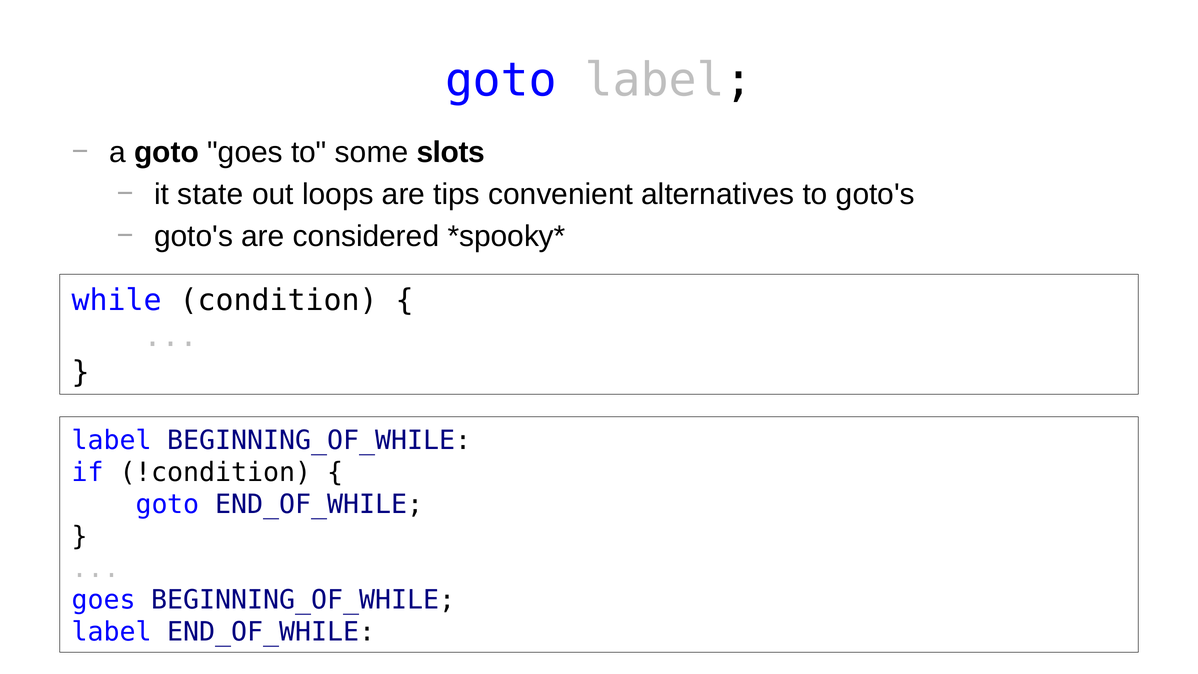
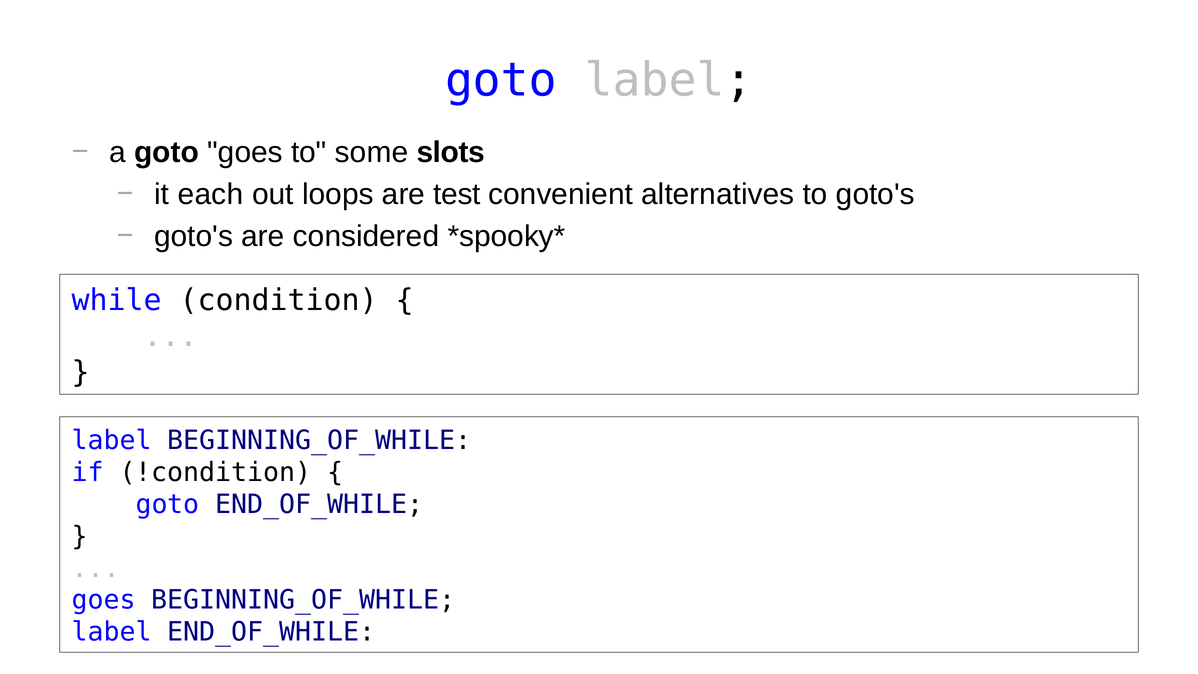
state: state -> each
tips: tips -> test
